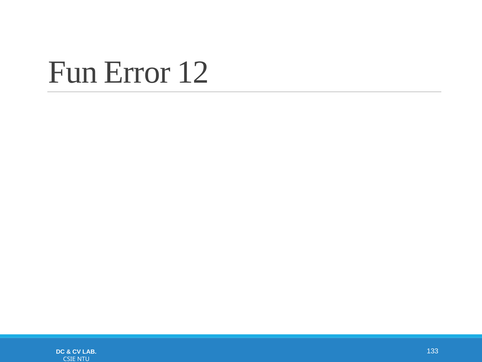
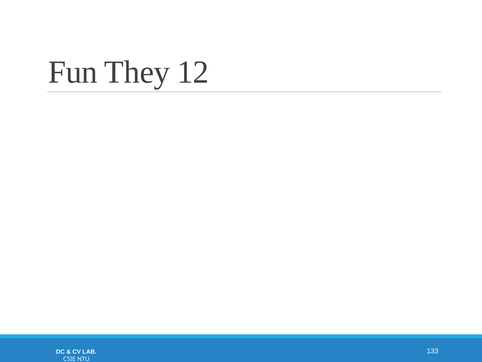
Error: Error -> They
